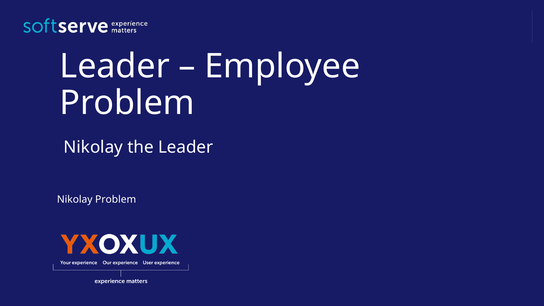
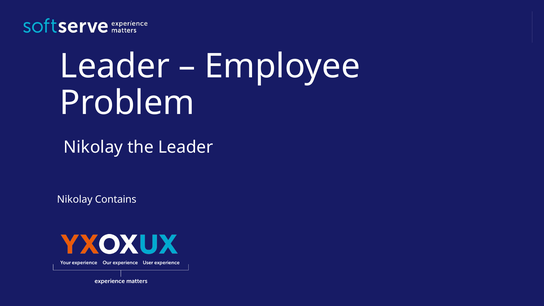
Nikolay Problem: Problem -> Contains
